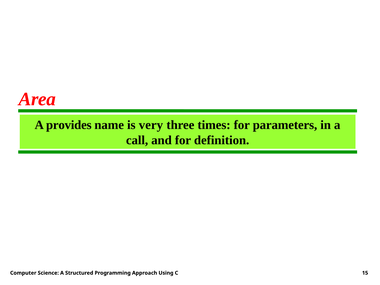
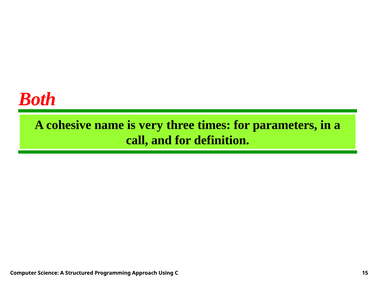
Area: Area -> Both
provides: provides -> cohesive
